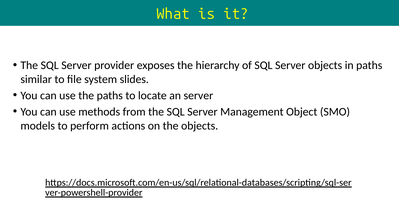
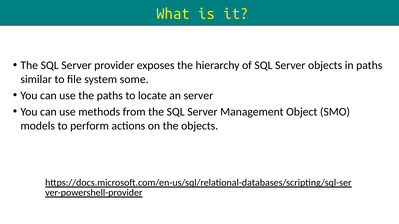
slides: slides -> some
